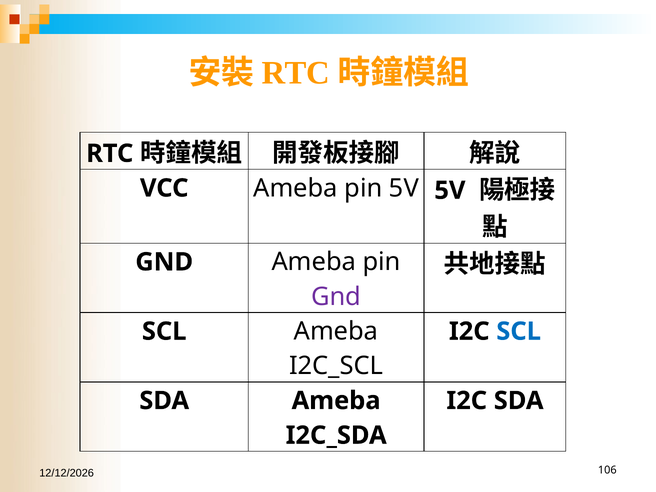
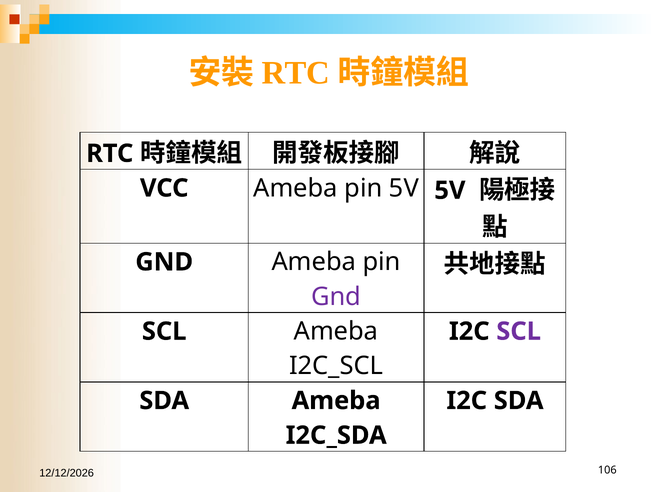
SCL at (519, 331) colour: blue -> purple
